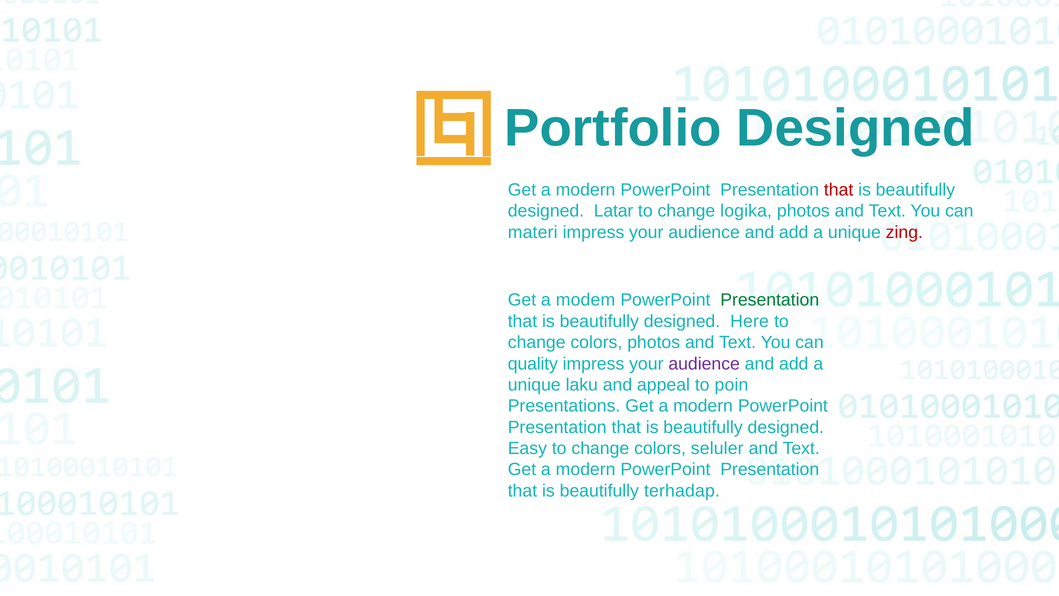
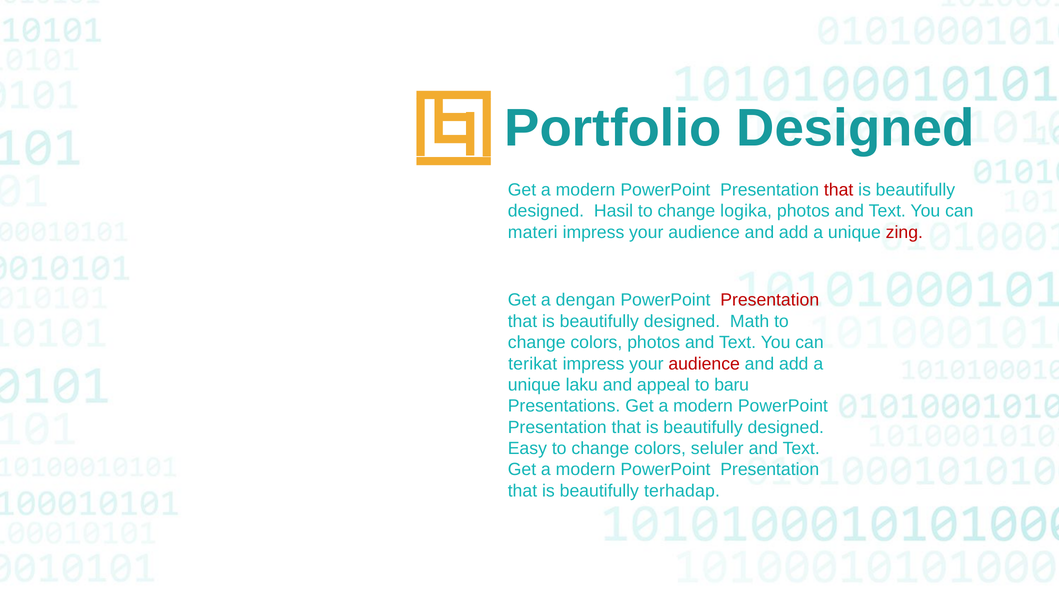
Latar: Latar -> Hasil
modem: modem -> dengan
Presentation at (770, 300) colour: green -> red
Here: Here -> Math
quality: quality -> terikat
audience at (704, 364) colour: purple -> red
poin: poin -> baru
